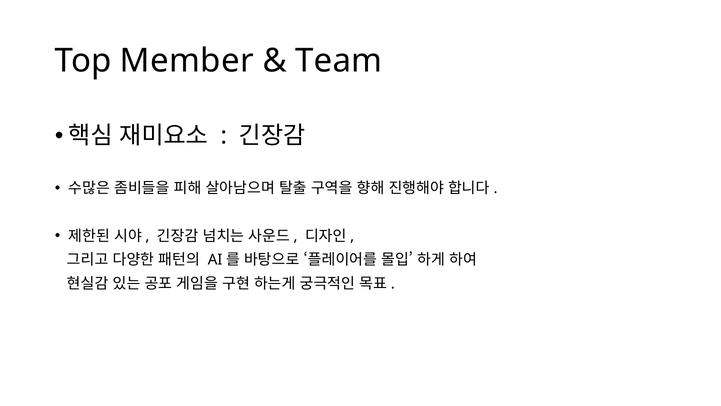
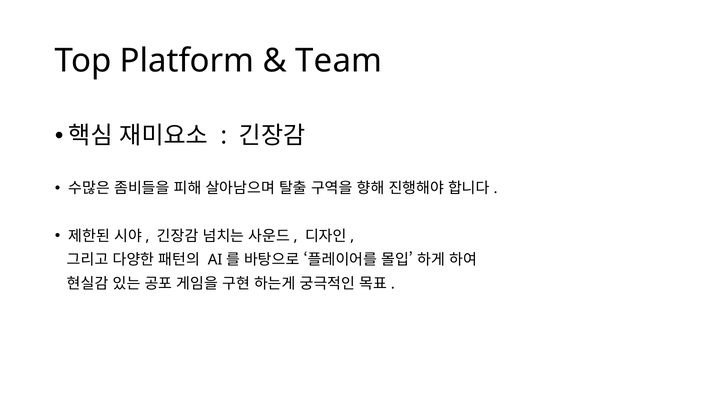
Member: Member -> Platform
